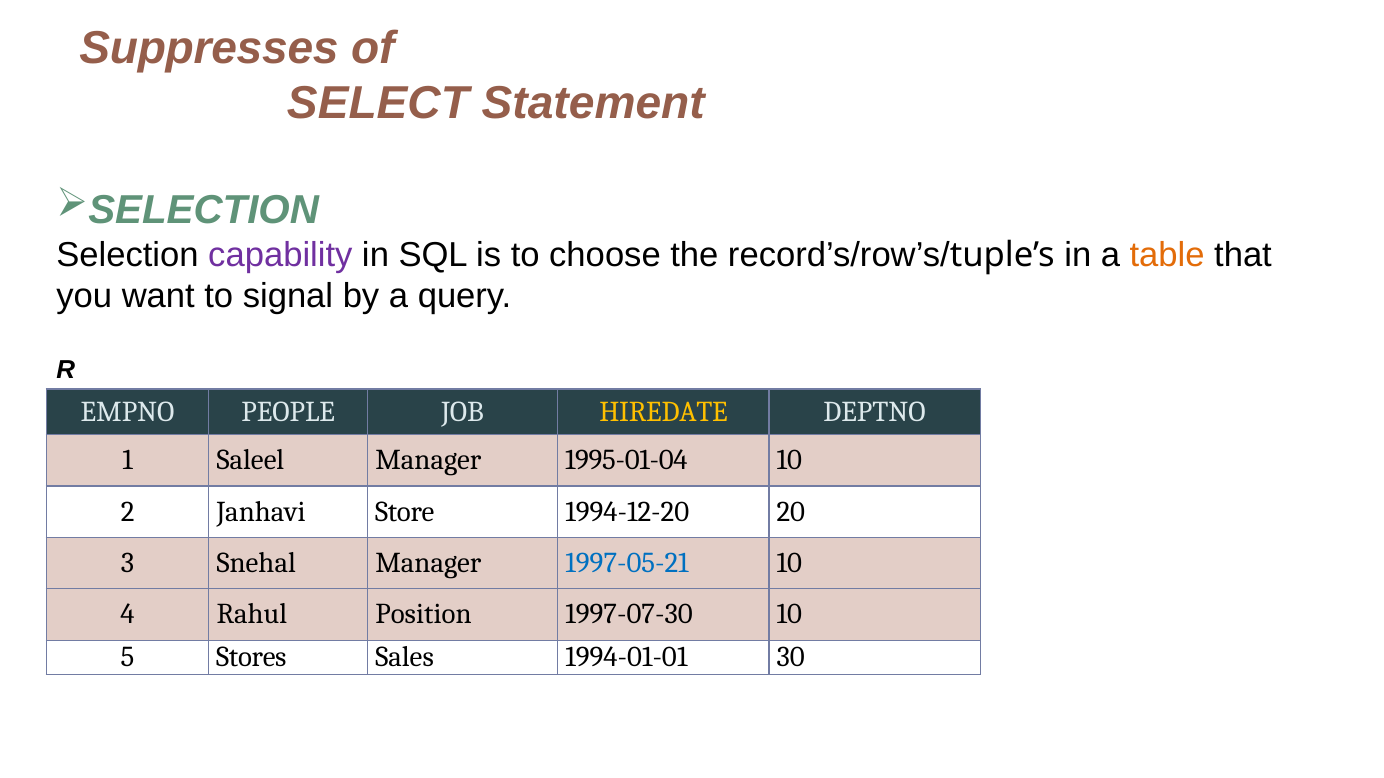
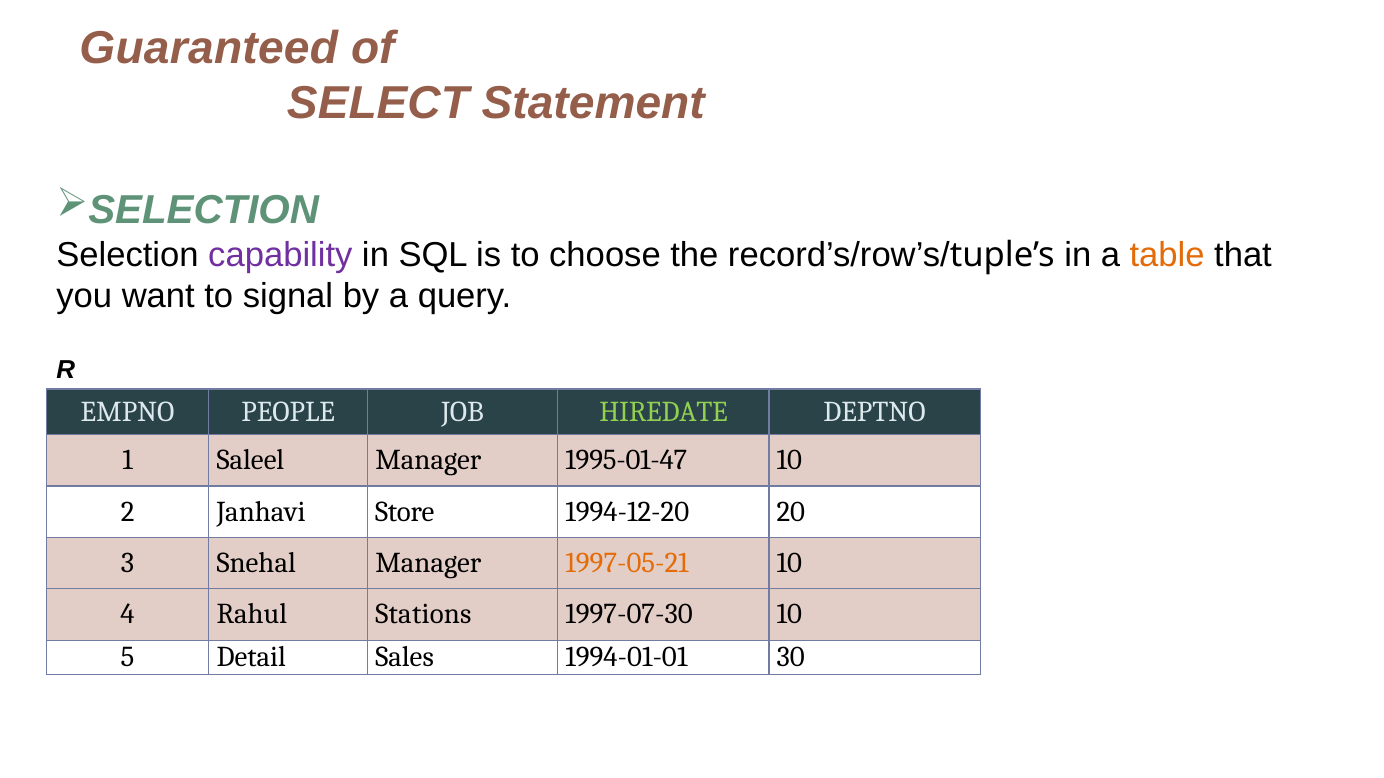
Suppresses: Suppresses -> Guaranteed
HIREDATE colour: yellow -> light green
1995-01-04: 1995-01-04 -> 1995-01-47
1997-05-21 colour: blue -> orange
Position: Position -> Stations
Stores: Stores -> Detail
